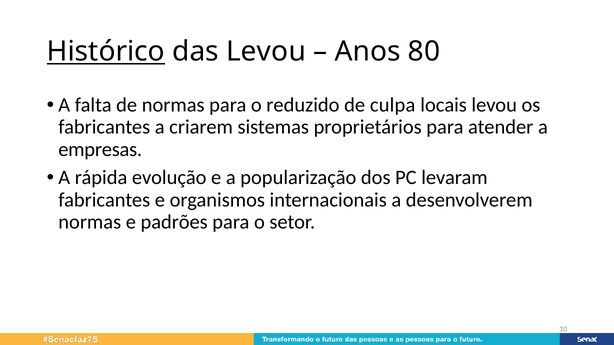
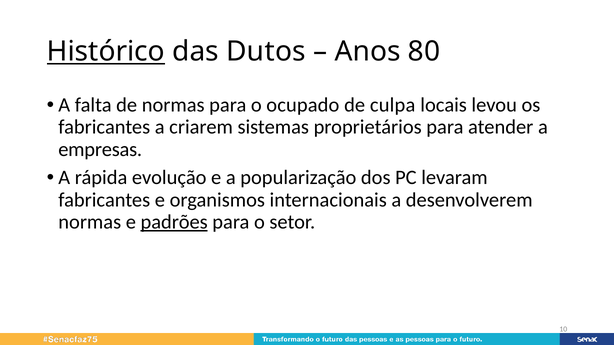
das Levou: Levou -> Dutos
reduzido: reduzido -> ocupado
padrões underline: none -> present
